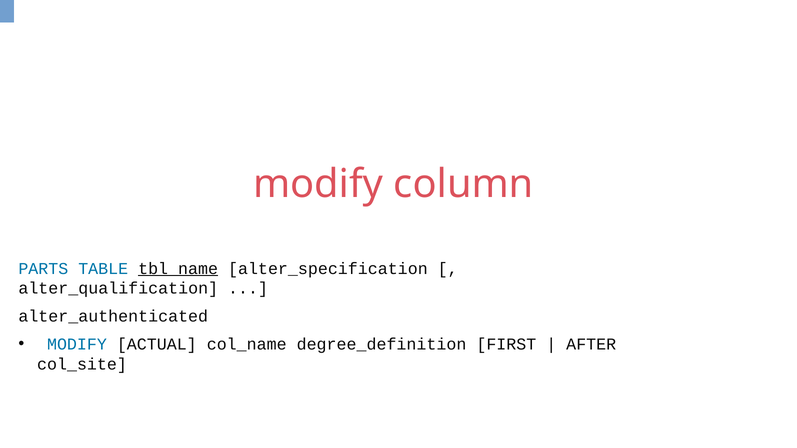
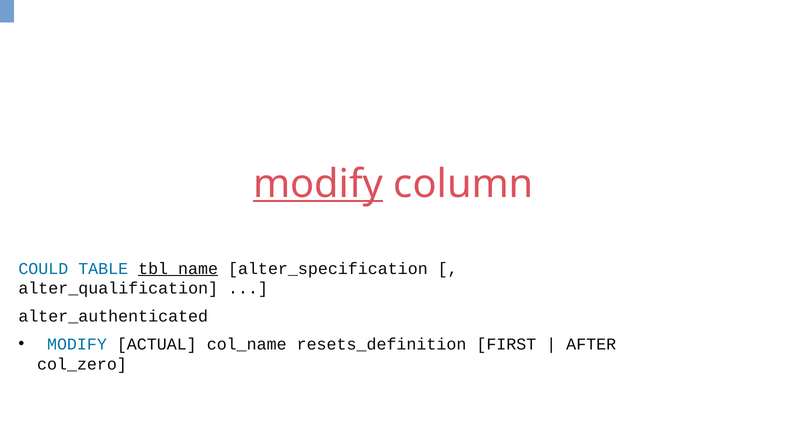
modify at (318, 184) underline: none -> present
PARTS: PARTS -> COULD
degree_definition: degree_definition -> resets_definition
col_site: col_site -> col_zero
